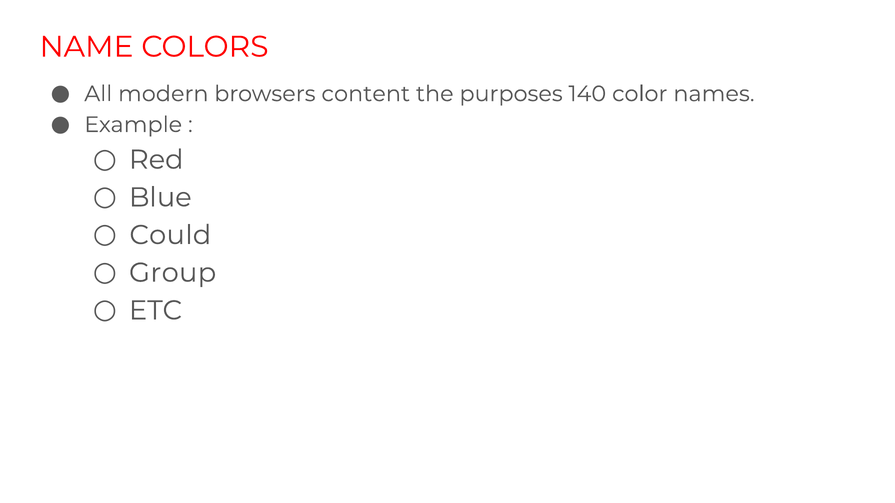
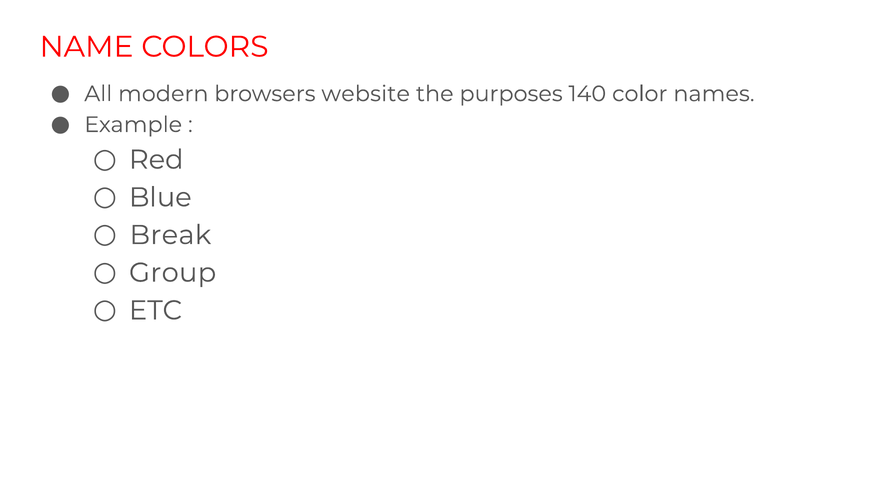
content: content -> website
Could: Could -> Break
